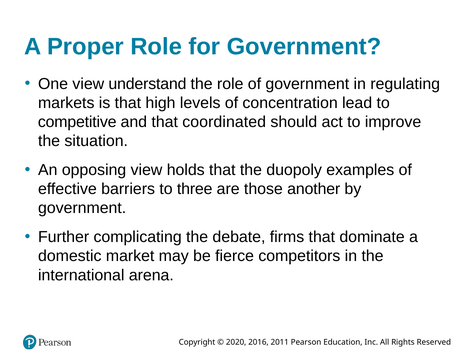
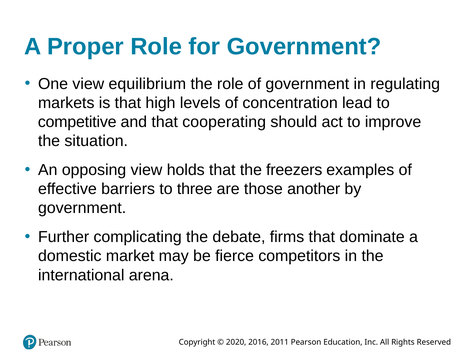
understand: understand -> equilibrium
coordinated: coordinated -> cooperating
duopoly: duopoly -> freezers
